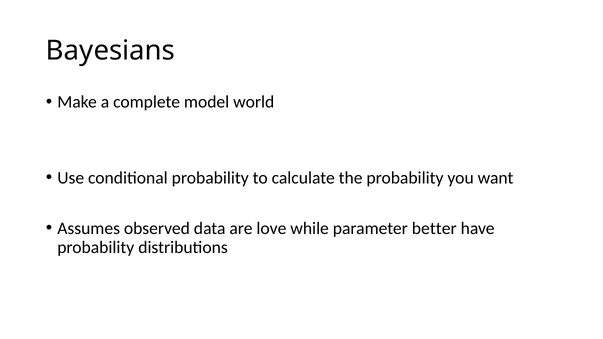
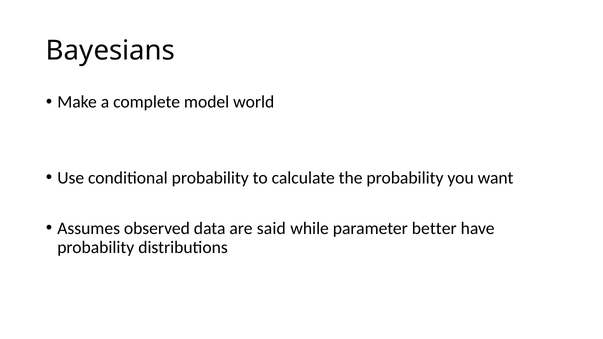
love: love -> said
